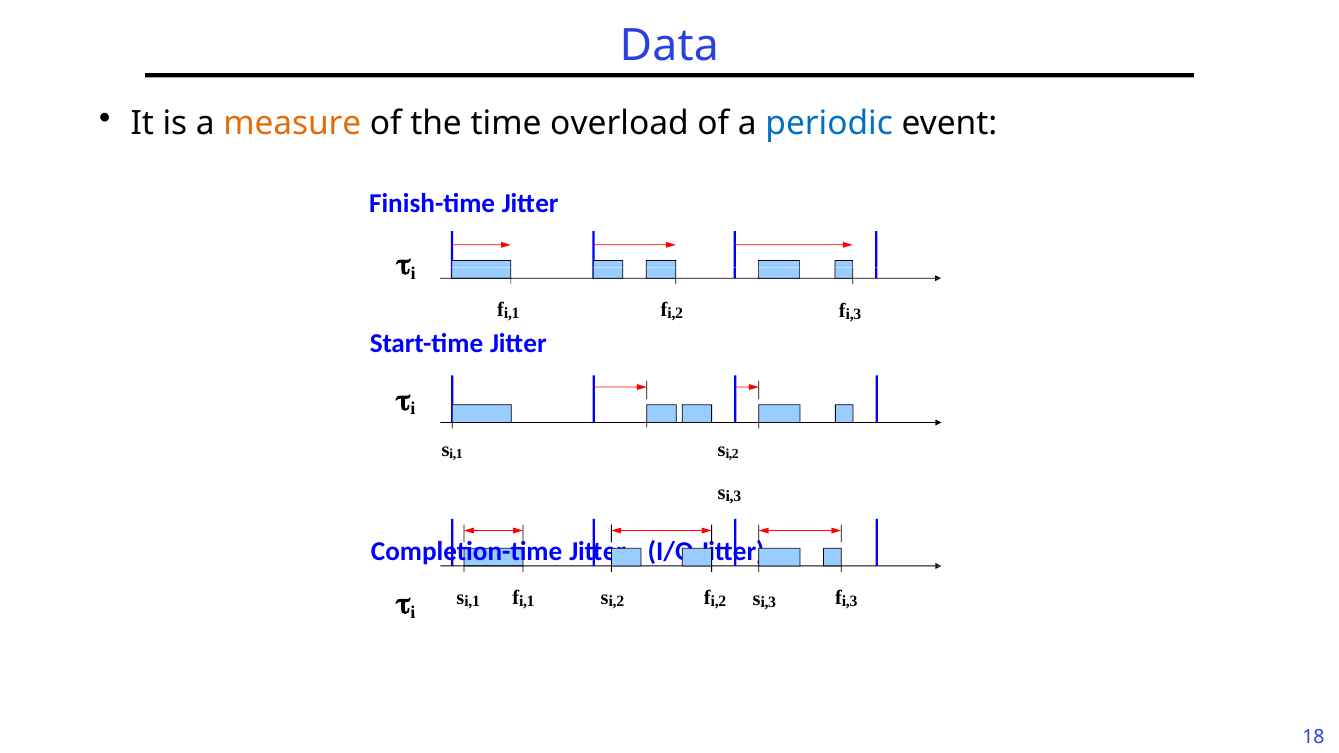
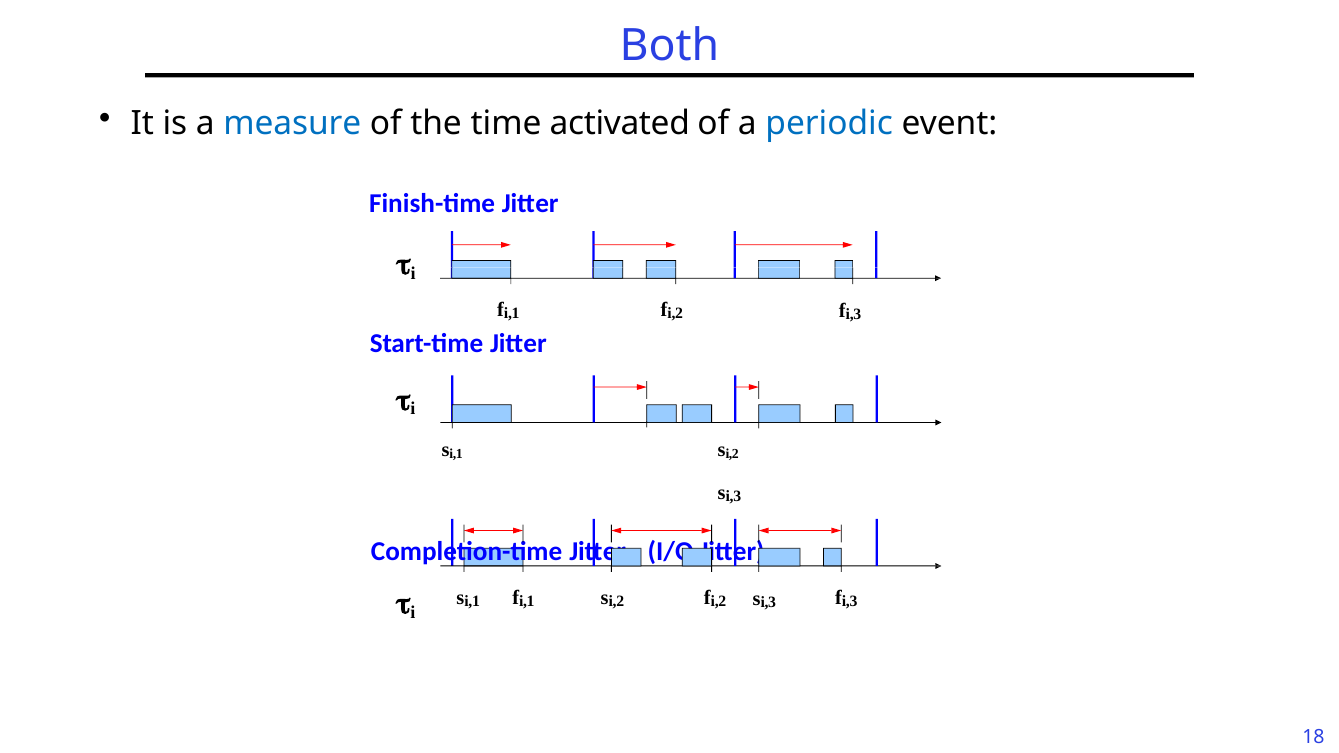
Data: Data -> Both
measure colour: orange -> blue
overload: overload -> activated
